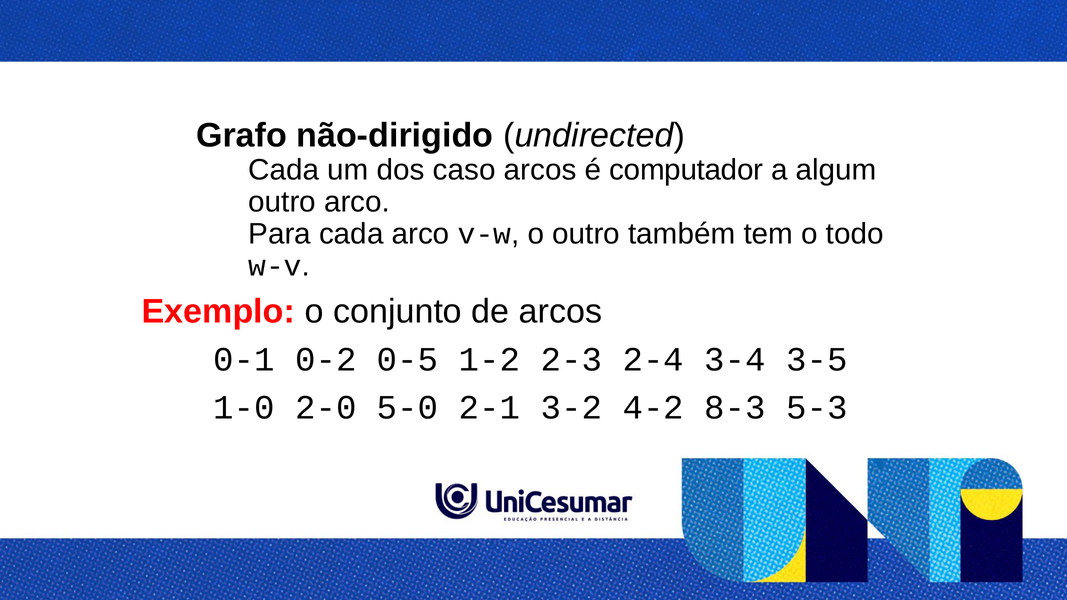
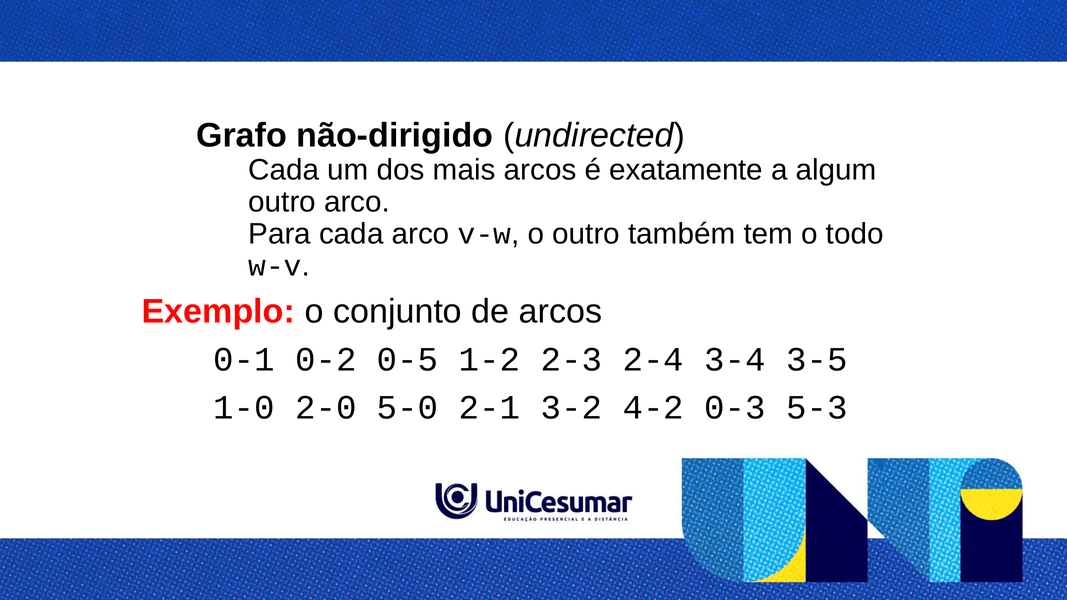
caso: caso -> mais
computador: computador -> exatamente
8-3: 8-3 -> 0-3
